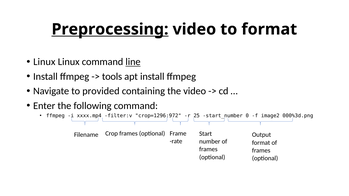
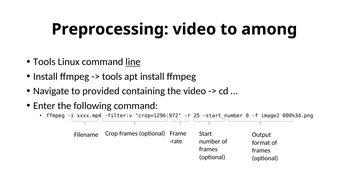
Preprocessing underline: present -> none
to format: format -> among
Linux at (44, 62): Linux -> Tools
